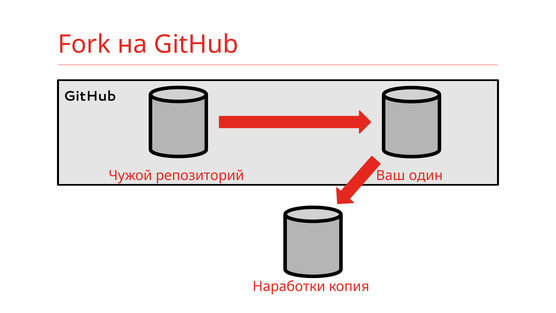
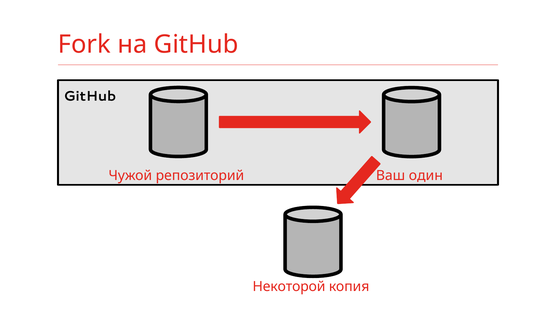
Наработки: Наработки -> Некоторой
